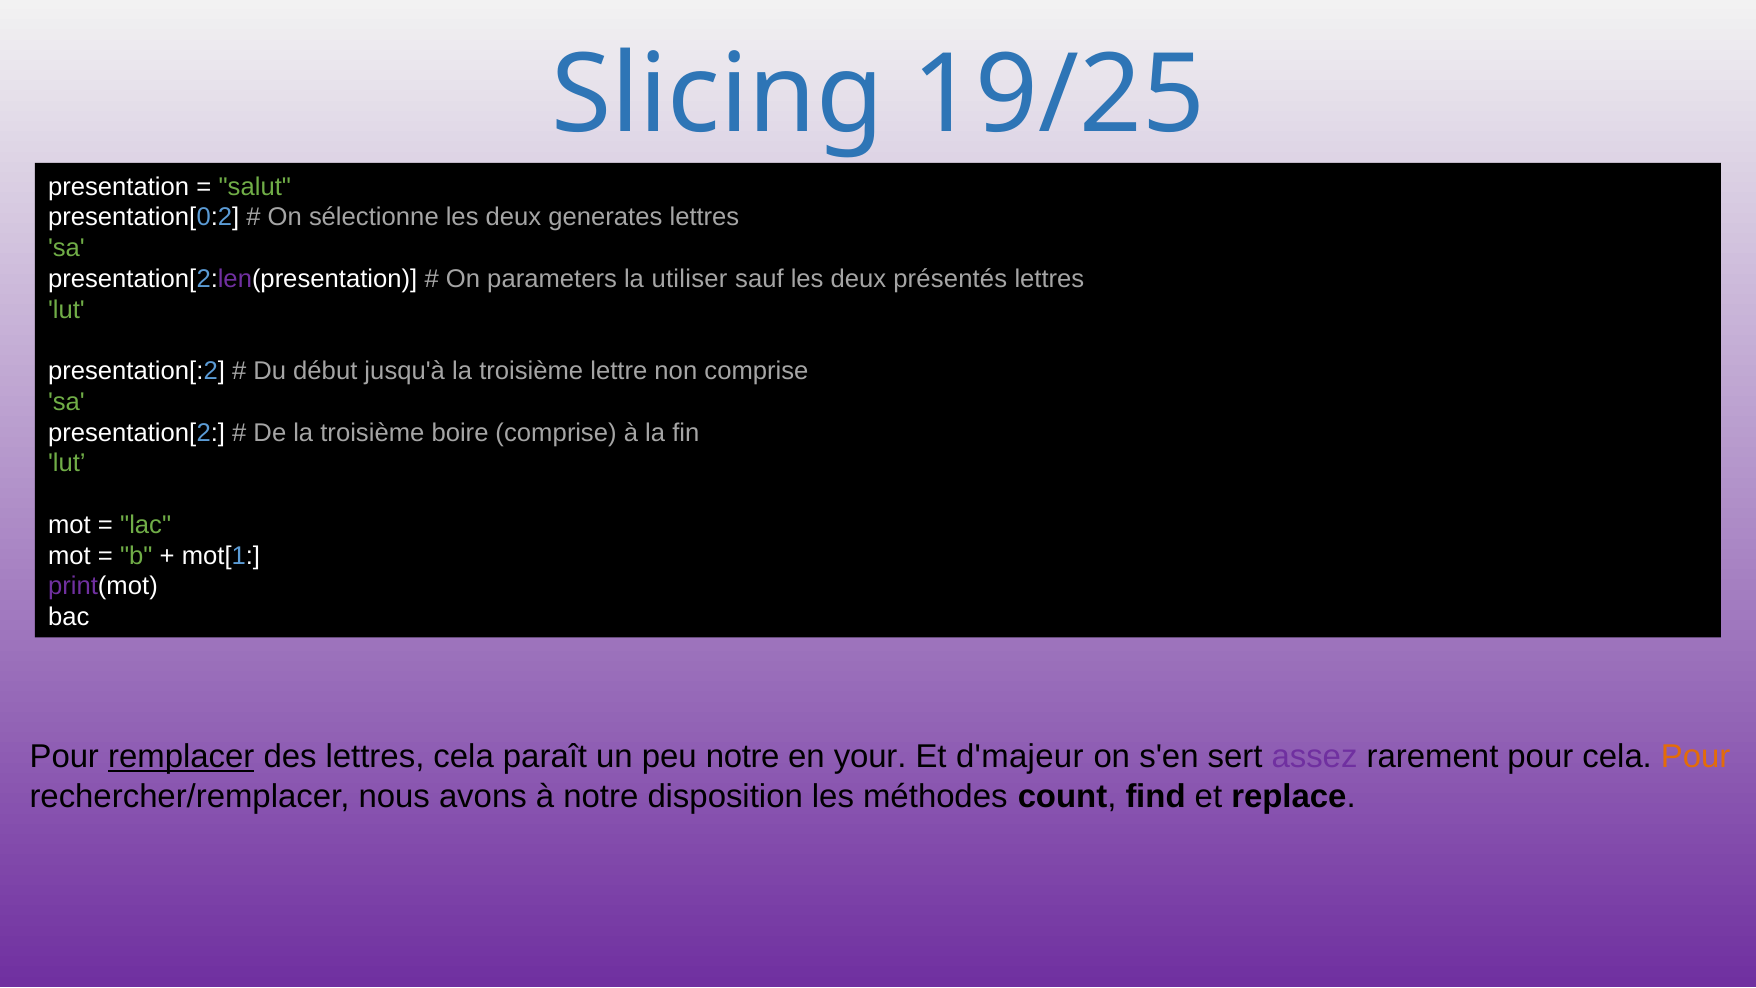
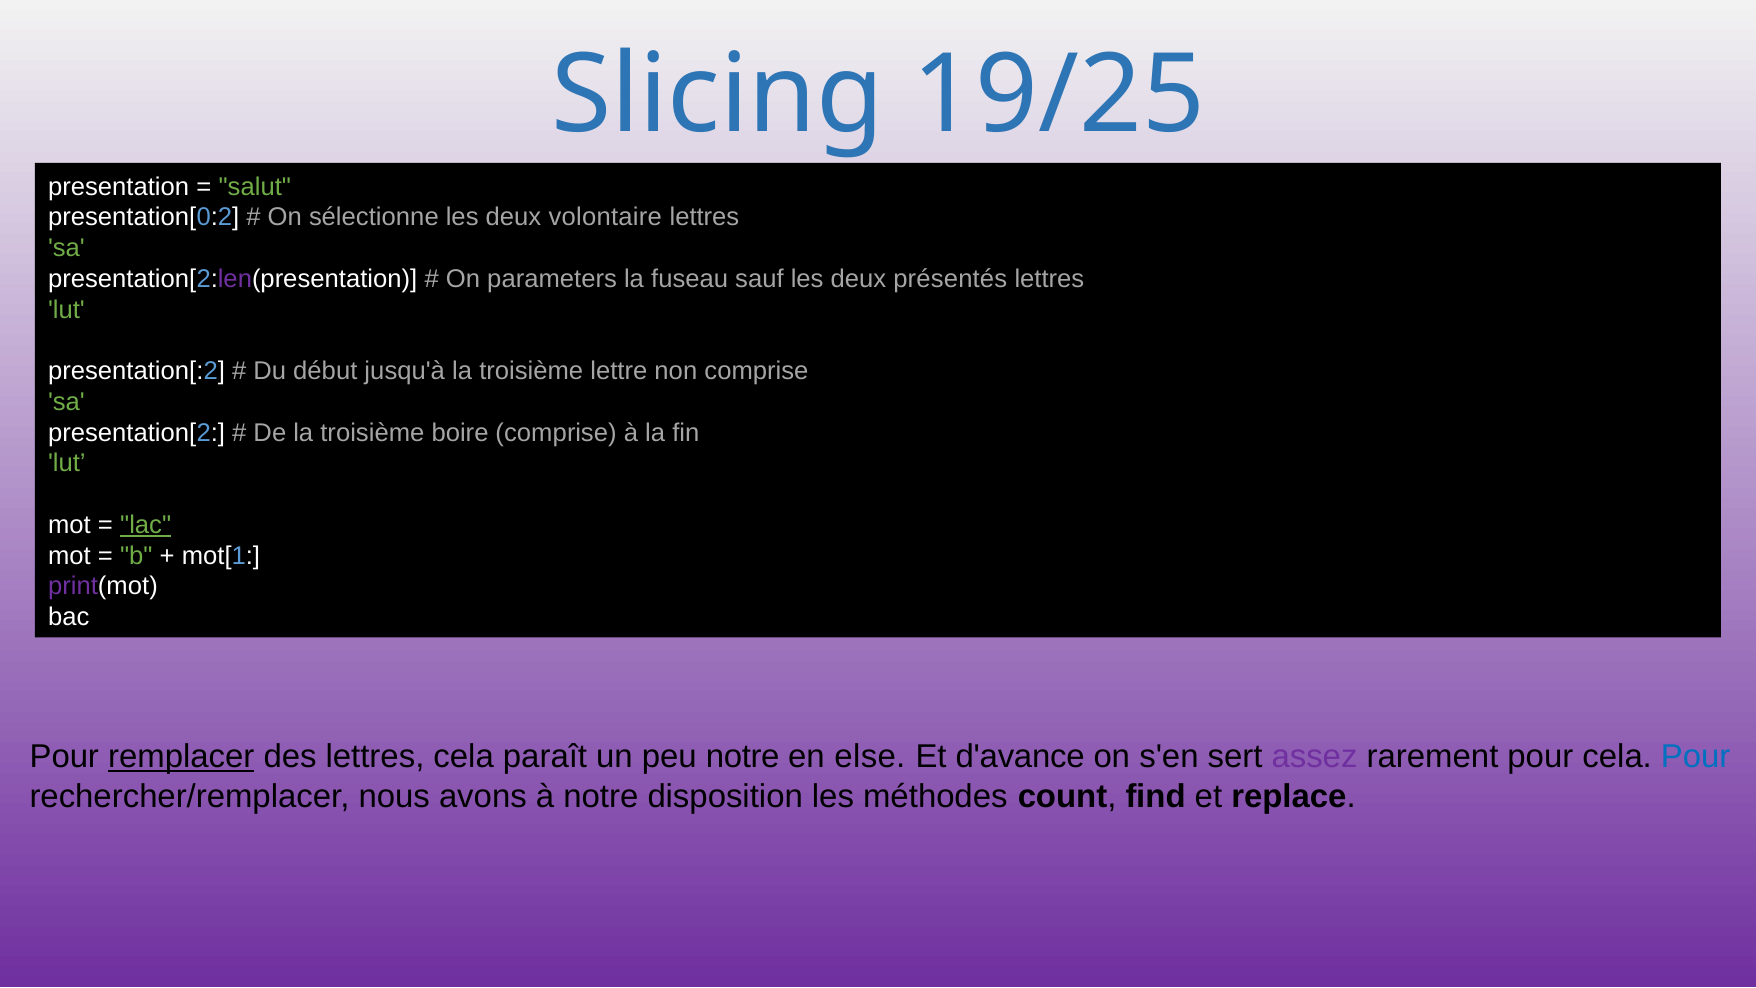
generates: generates -> volontaire
utiliser: utiliser -> fuseau
lac underline: none -> present
your: your -> else
d'majeur: d'majeur -> d'avance
Pour at (1696, 757) colour: orange -> blue
